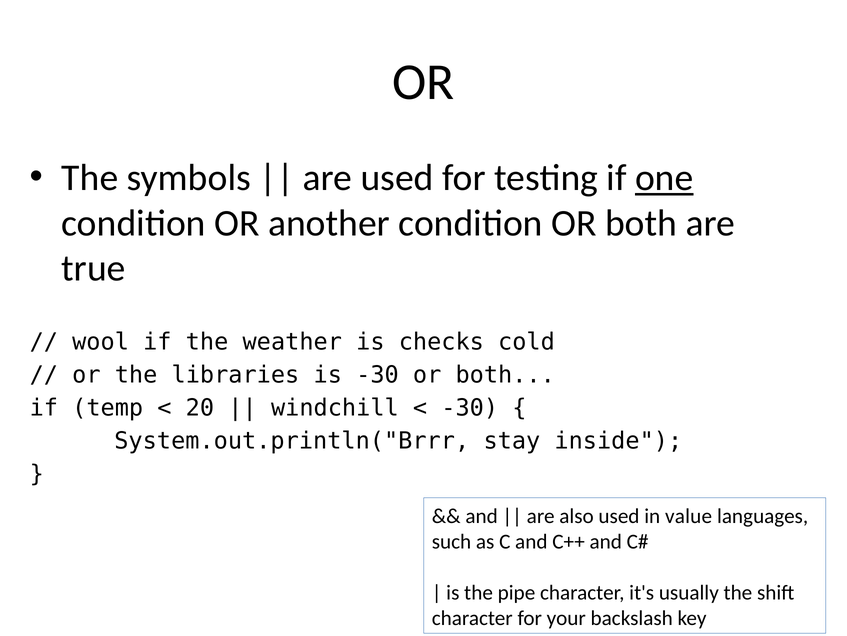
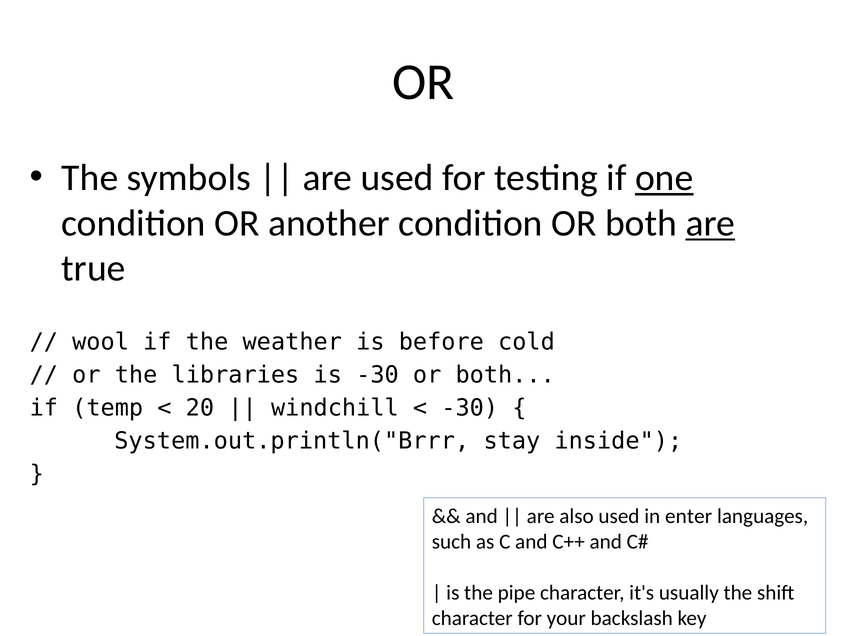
are at (710, 223) underline: none -> present
checks: checks -> before
value: value -> enter
